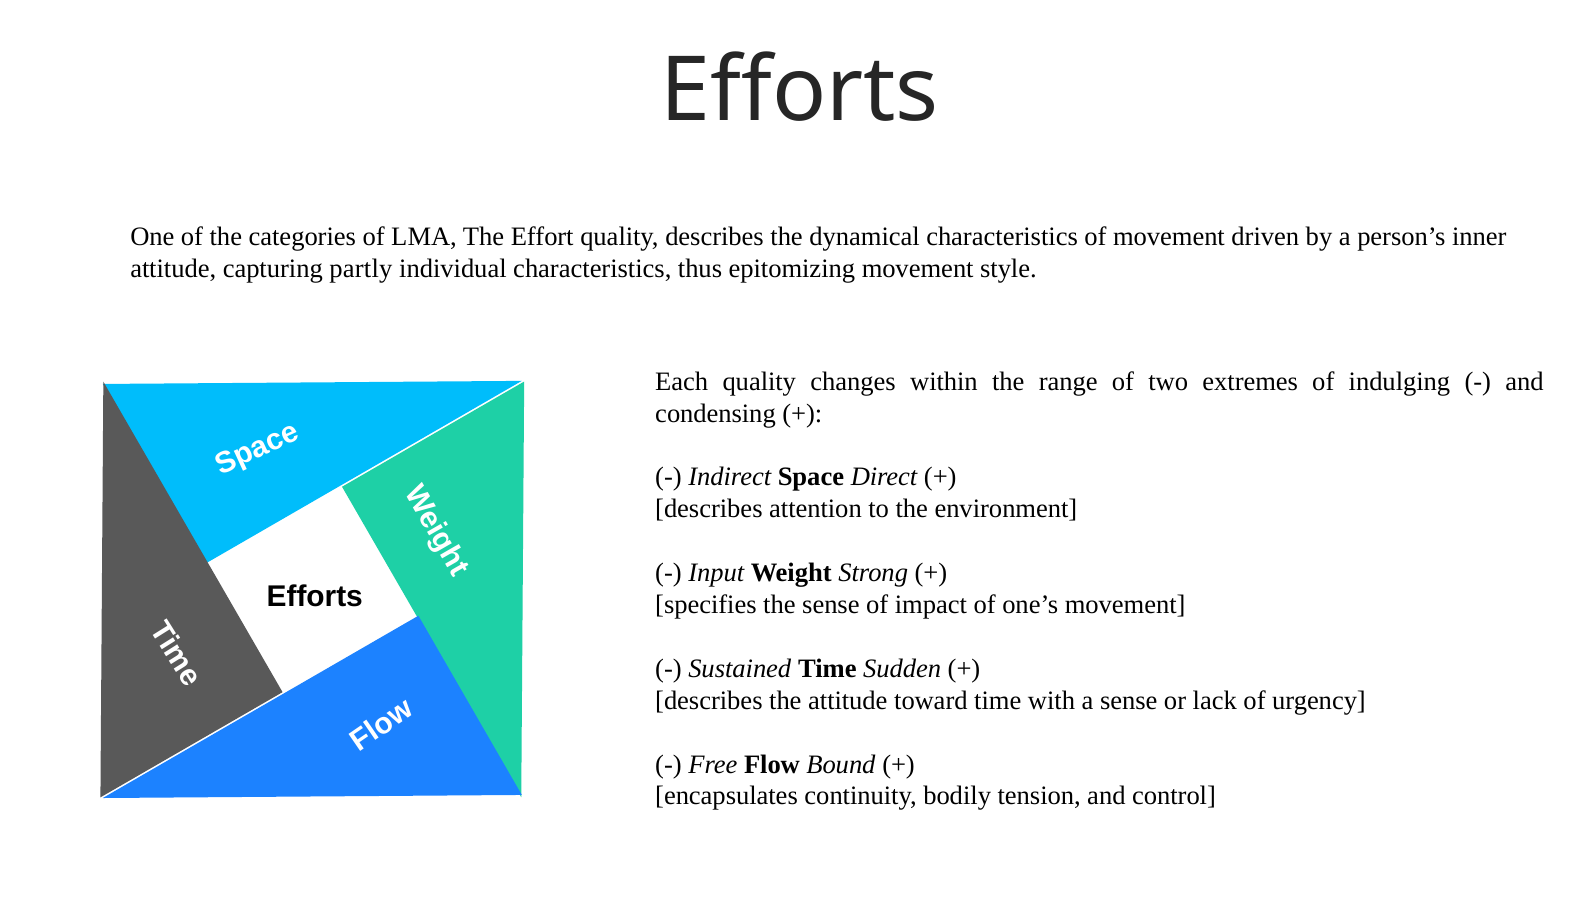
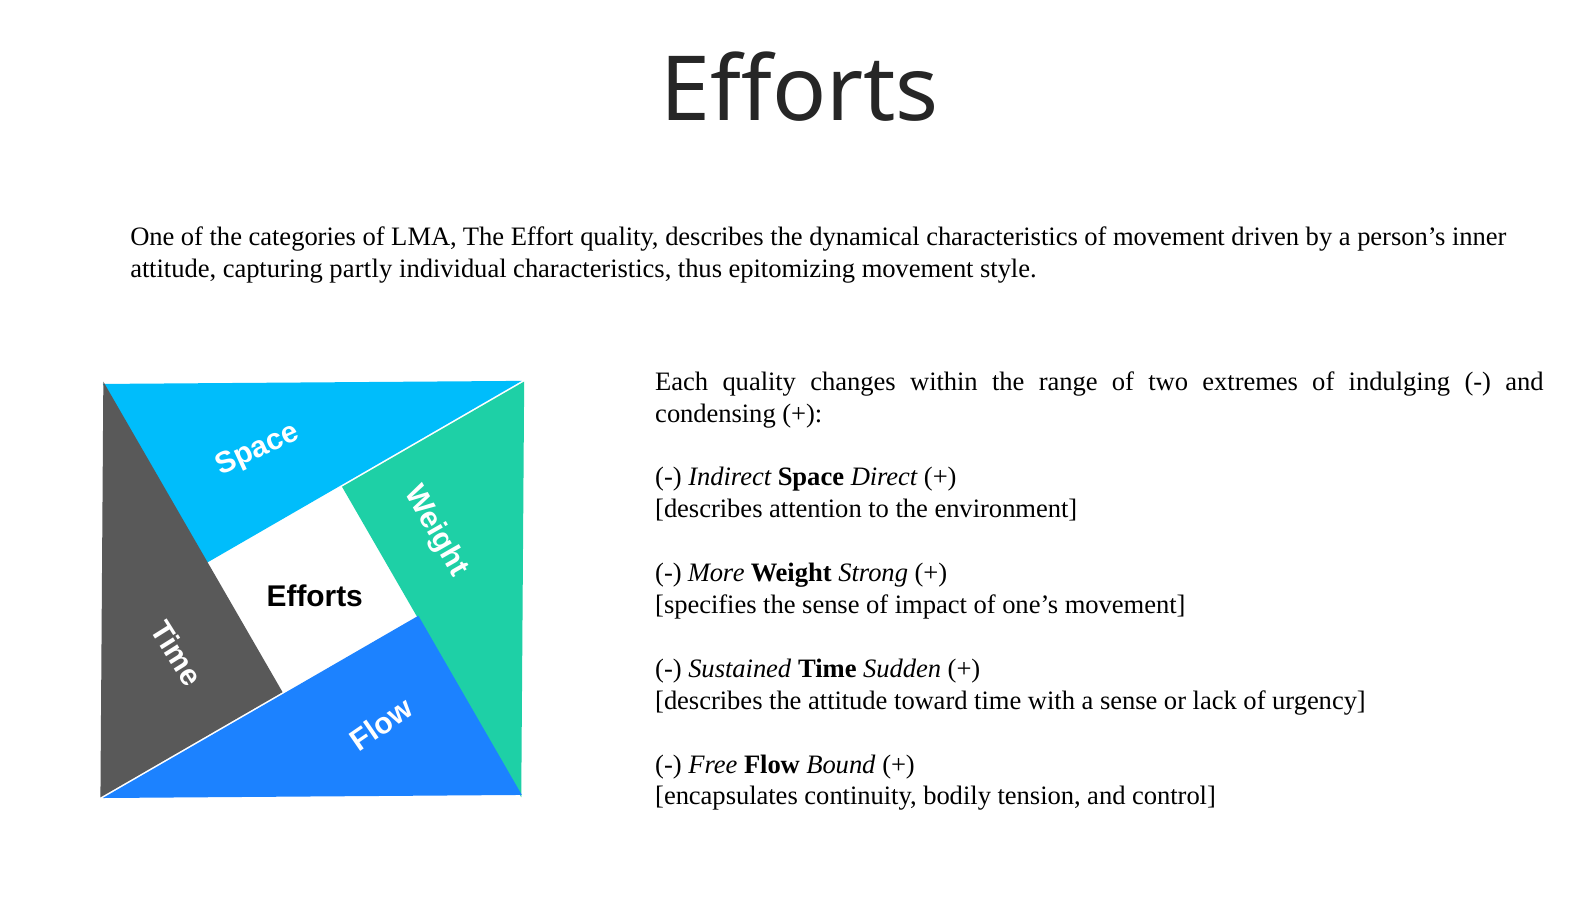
Input: Input -> More
